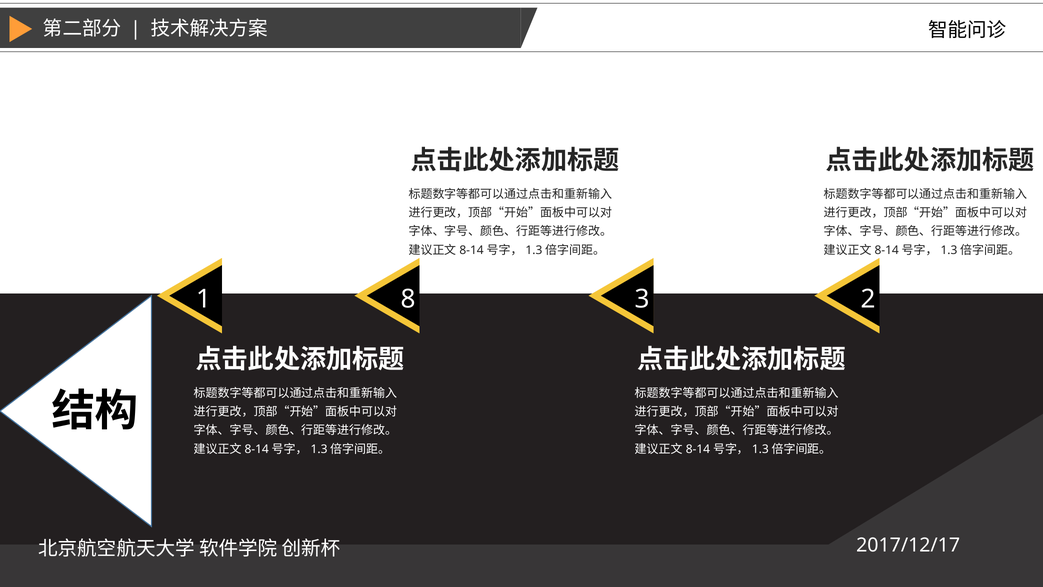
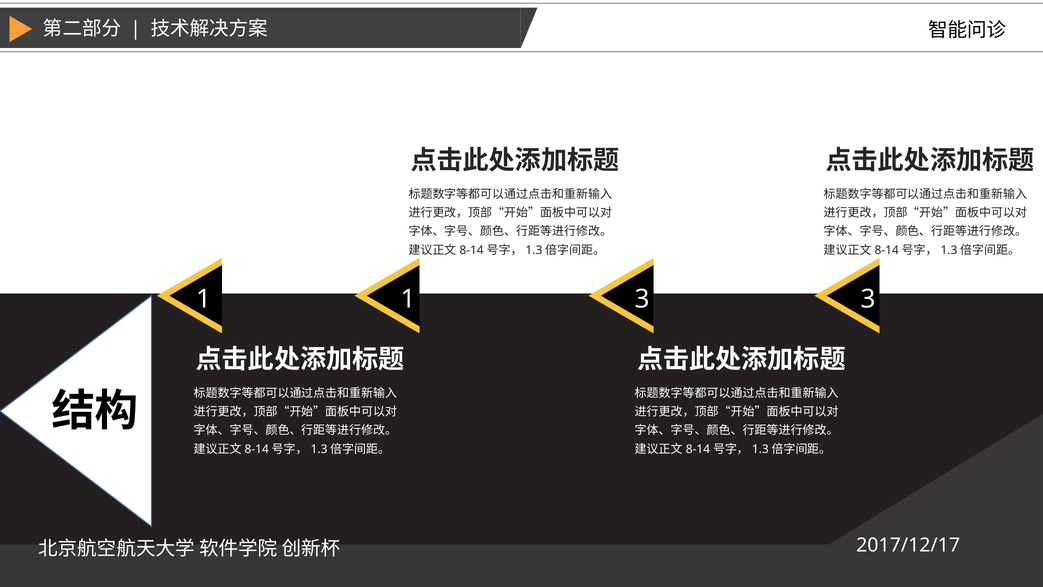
1 8: 8 -> 1
3 2: 2 -> 3
